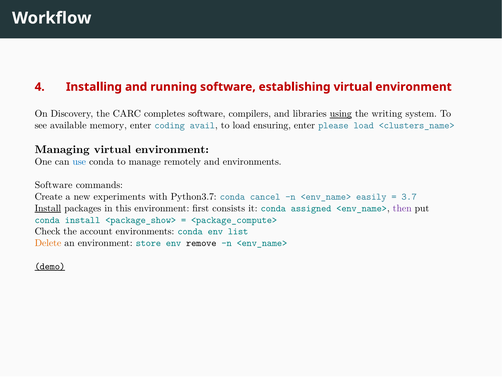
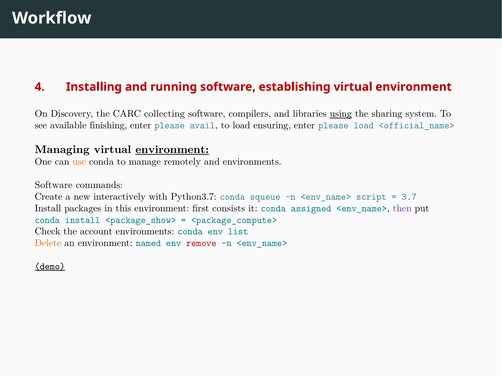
completes: completes -> collecting
writing: writing -> sharing
memory: memory -> finishing
coding at (170, 125): coding -> please
<clusters_name>: <clusters_name> -> <official_name>
environment at (172, 149) underline: none -> present
use colour: blue -> orange
experiments: experiments -> interactively
cancel: cancel -> squeue
easily: easily -> script
Install at (48, 208) underline: present -> none
store: store -> named
remove colour: black -> red
